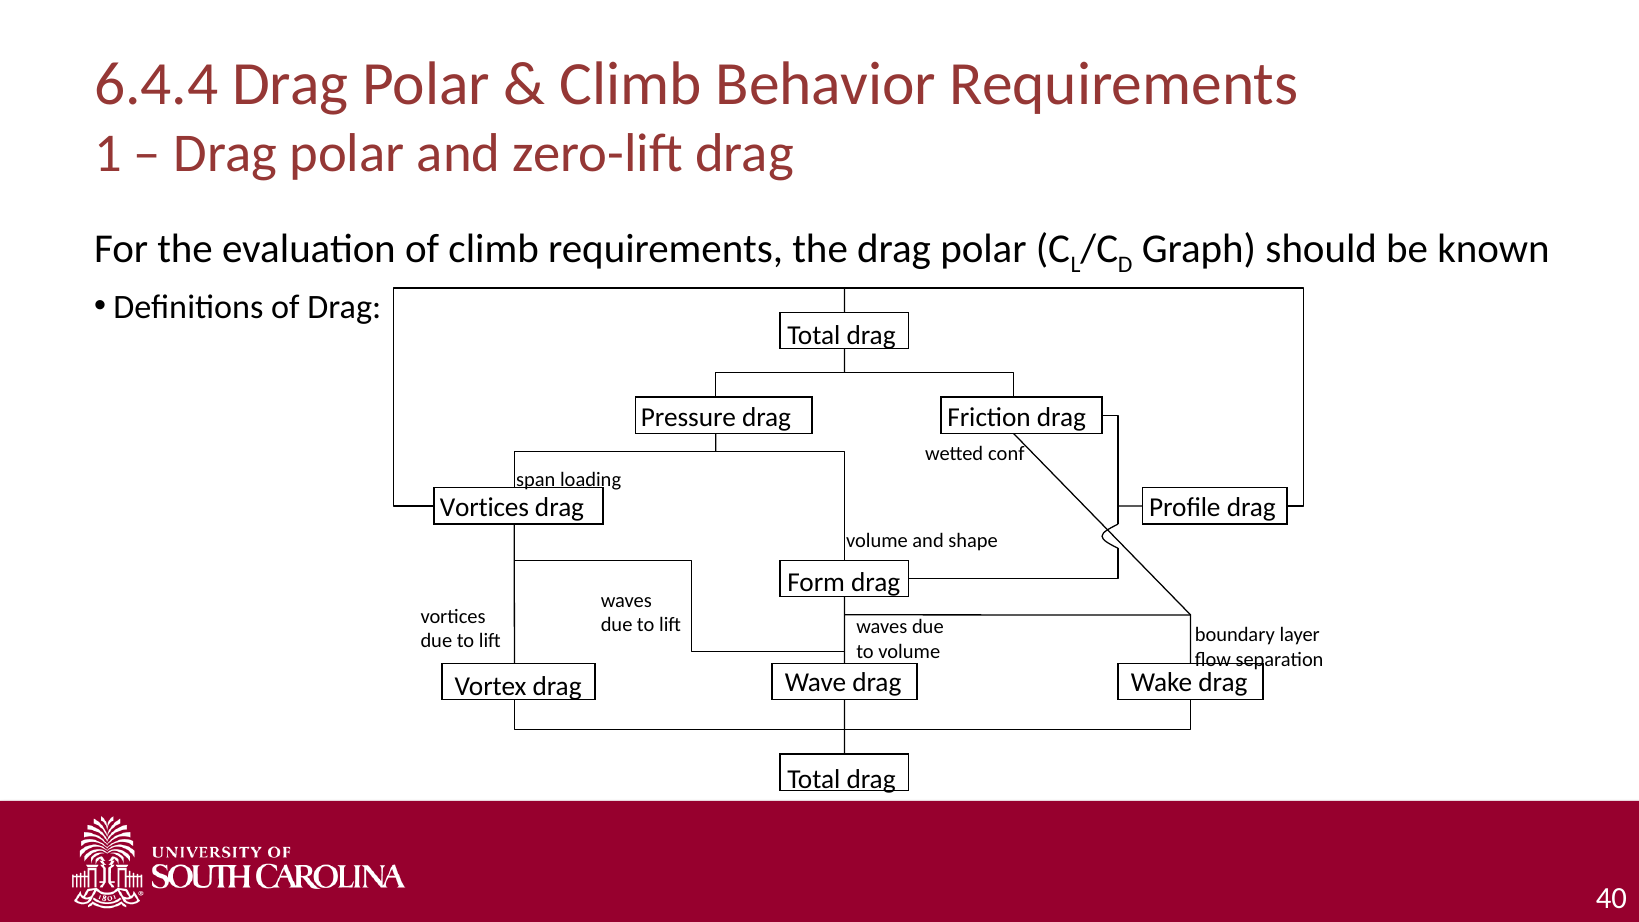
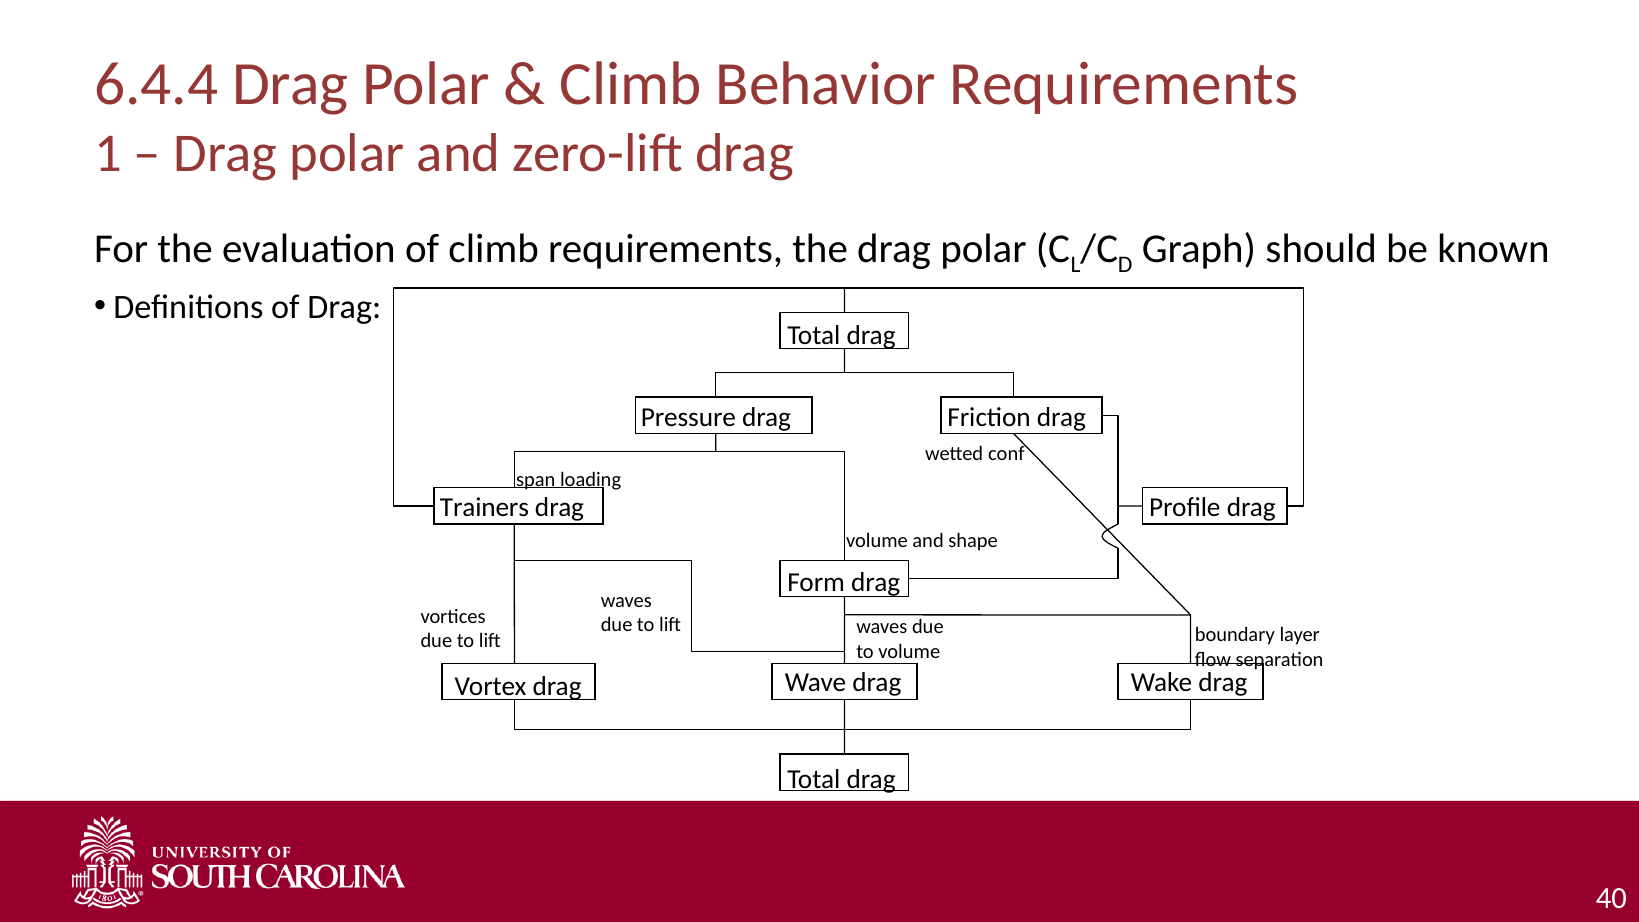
Vortices at (484, 508): Vortices -> Trainers
